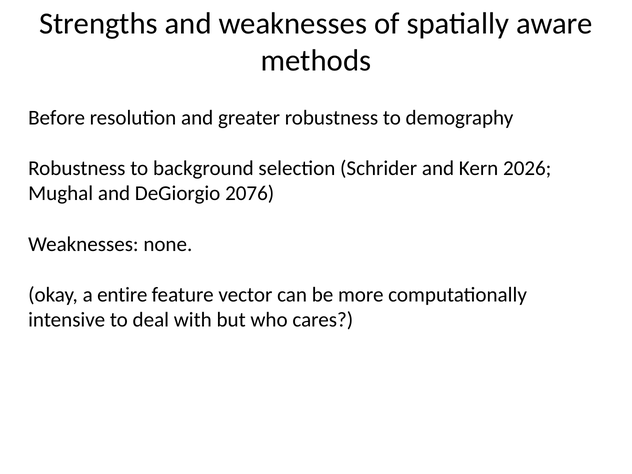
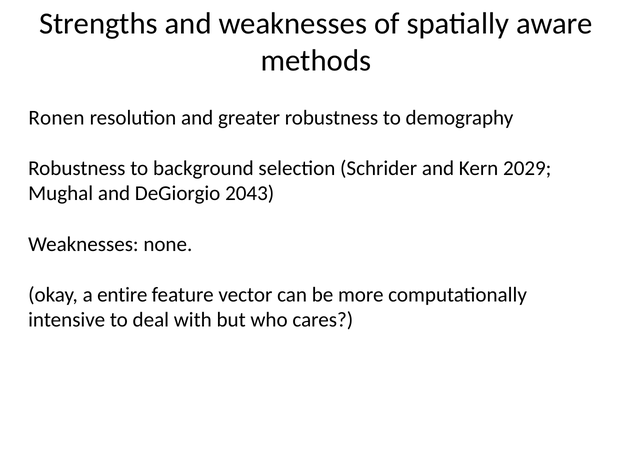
Before: Before -> Ronen
2026: 2026 -> 2029
2076: 2076 -> 2043
